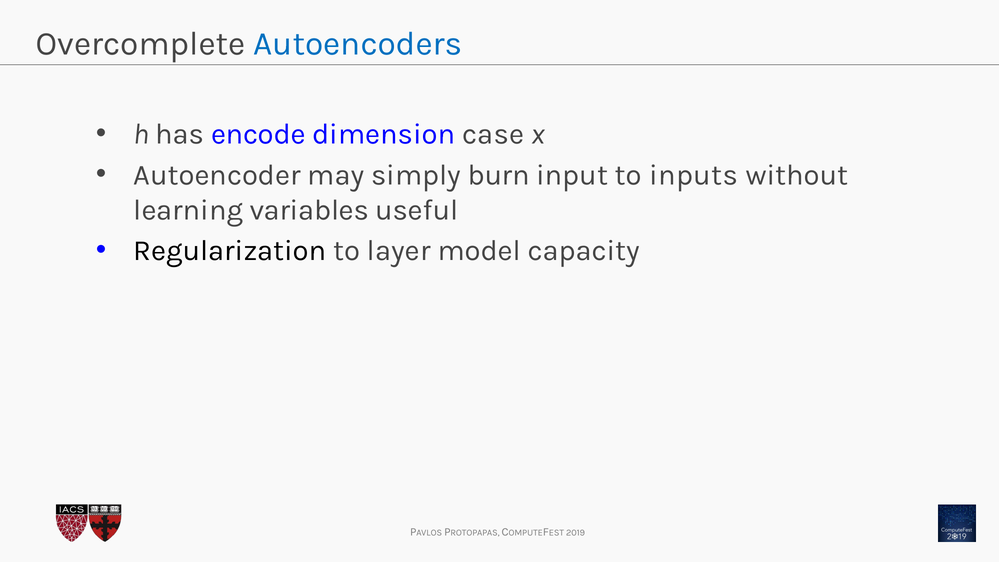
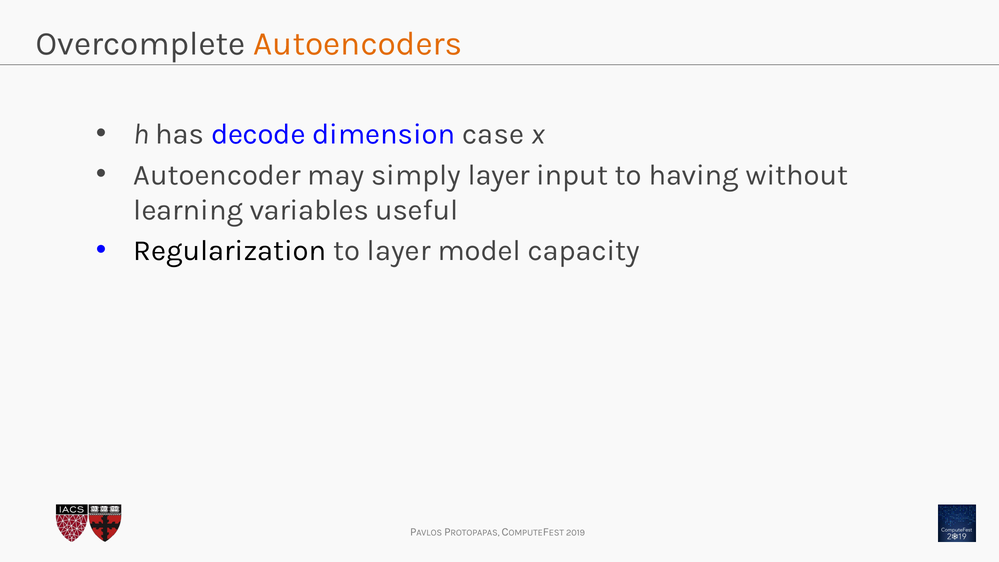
Autoencoders colour: blue -> orange
encode: encode -> decode
simply burn: burn -> layer
inputs: inputs -> having
